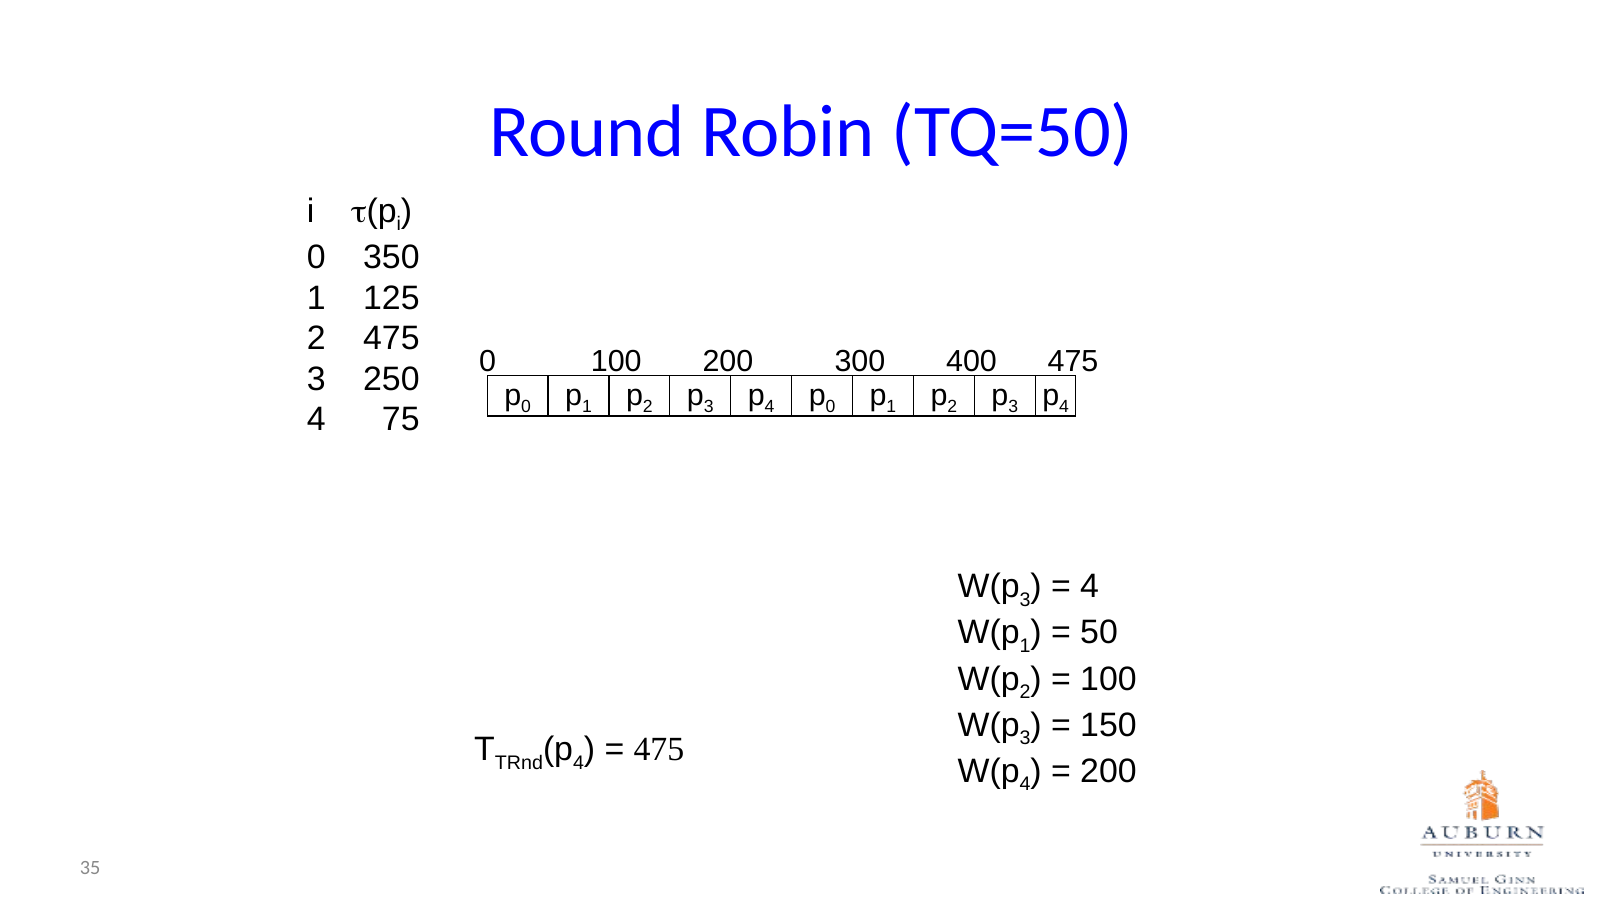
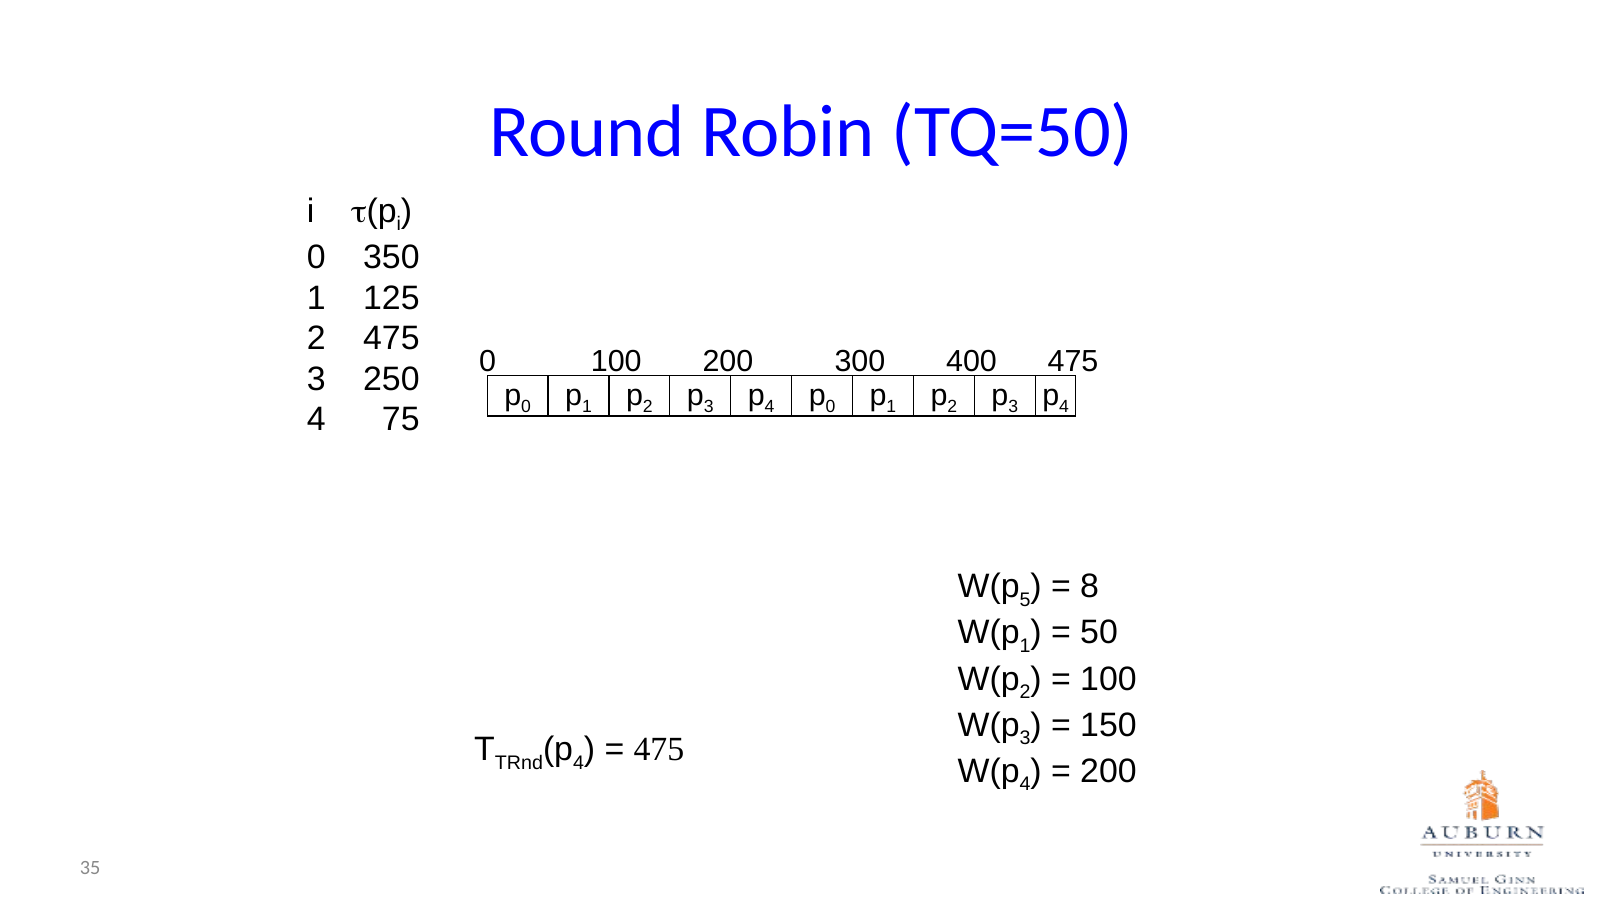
3 at (1025, 600): 3 -> 5
4 at (1090, 587): 4 -> 8
